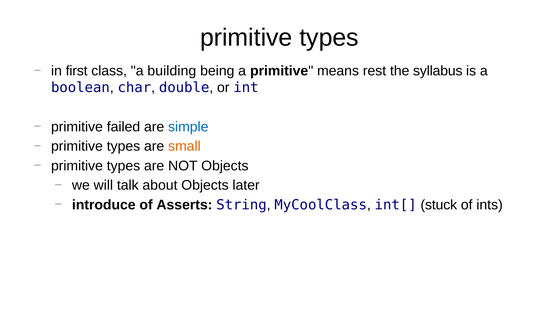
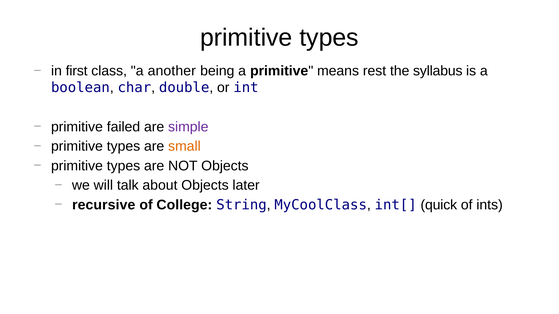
building: building -> another
simple colour: blue -> purple
introduce: introduce -> recursive
Asserts: Asserts -> College
stuck: stuck -> quick
